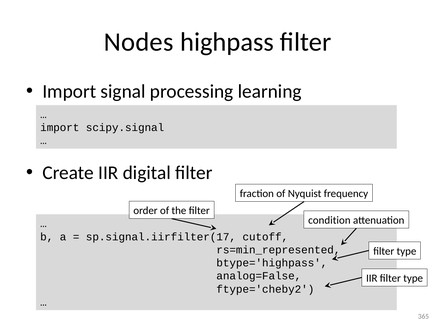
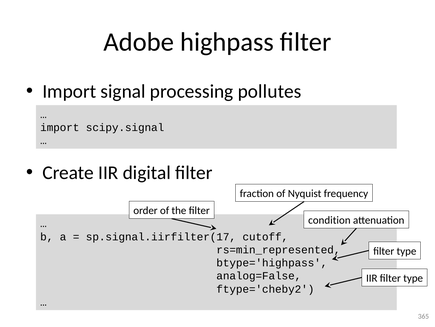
Nodes: Nodes -> Adobe
learning: learning -> pollutes
